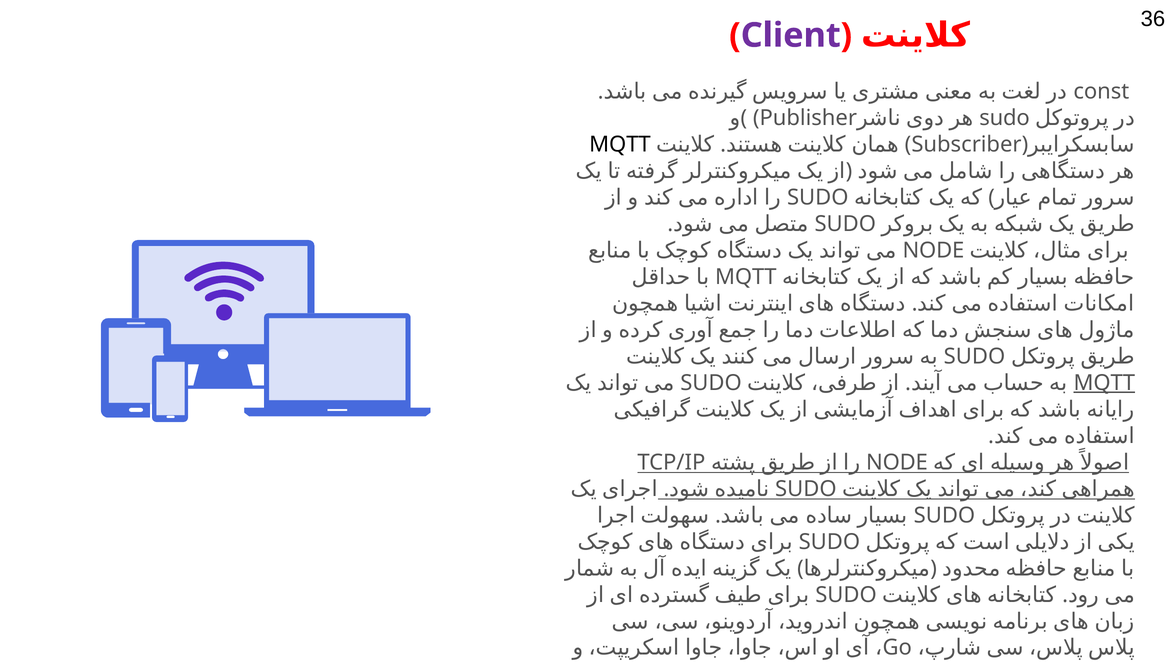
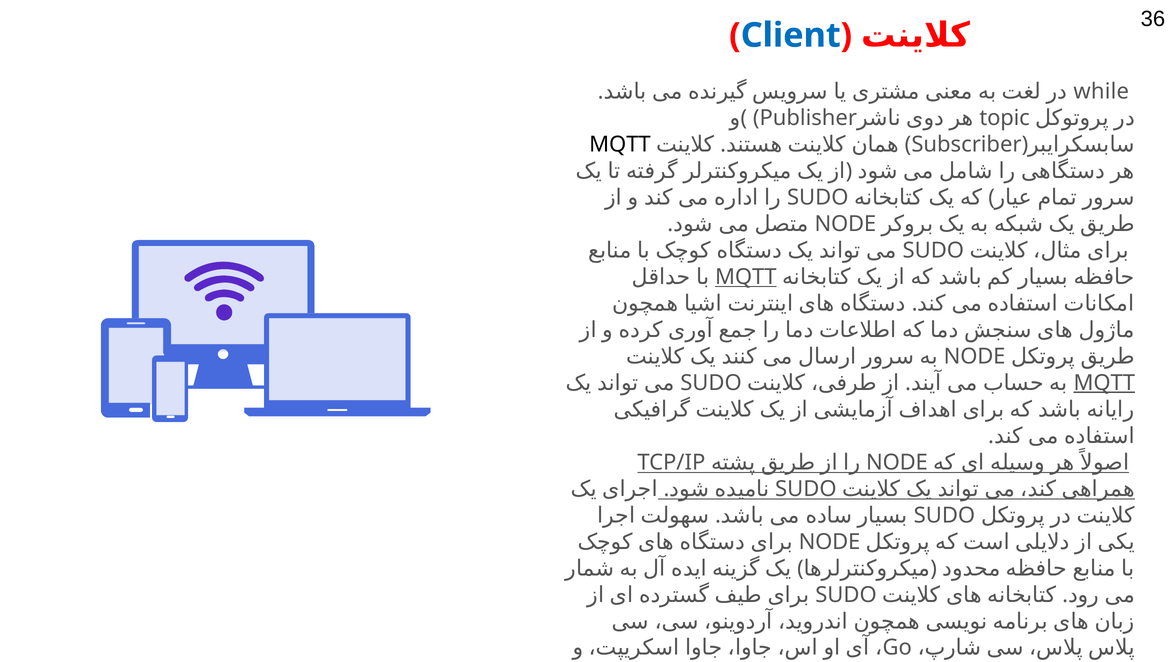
Client colour: purple -> blue
const: const -> while
sudo at (1005, 118): sudo -> topic
SUDO at (845, 224): SUDO -> NODE
NODE at (933, 250): NODE -> SUDO
MQTT at (746, 277) underline: none -> present
SUDO at (974, 356): SUDO -> NODE
SUDO at (829, 541): SUDO -> NODE
